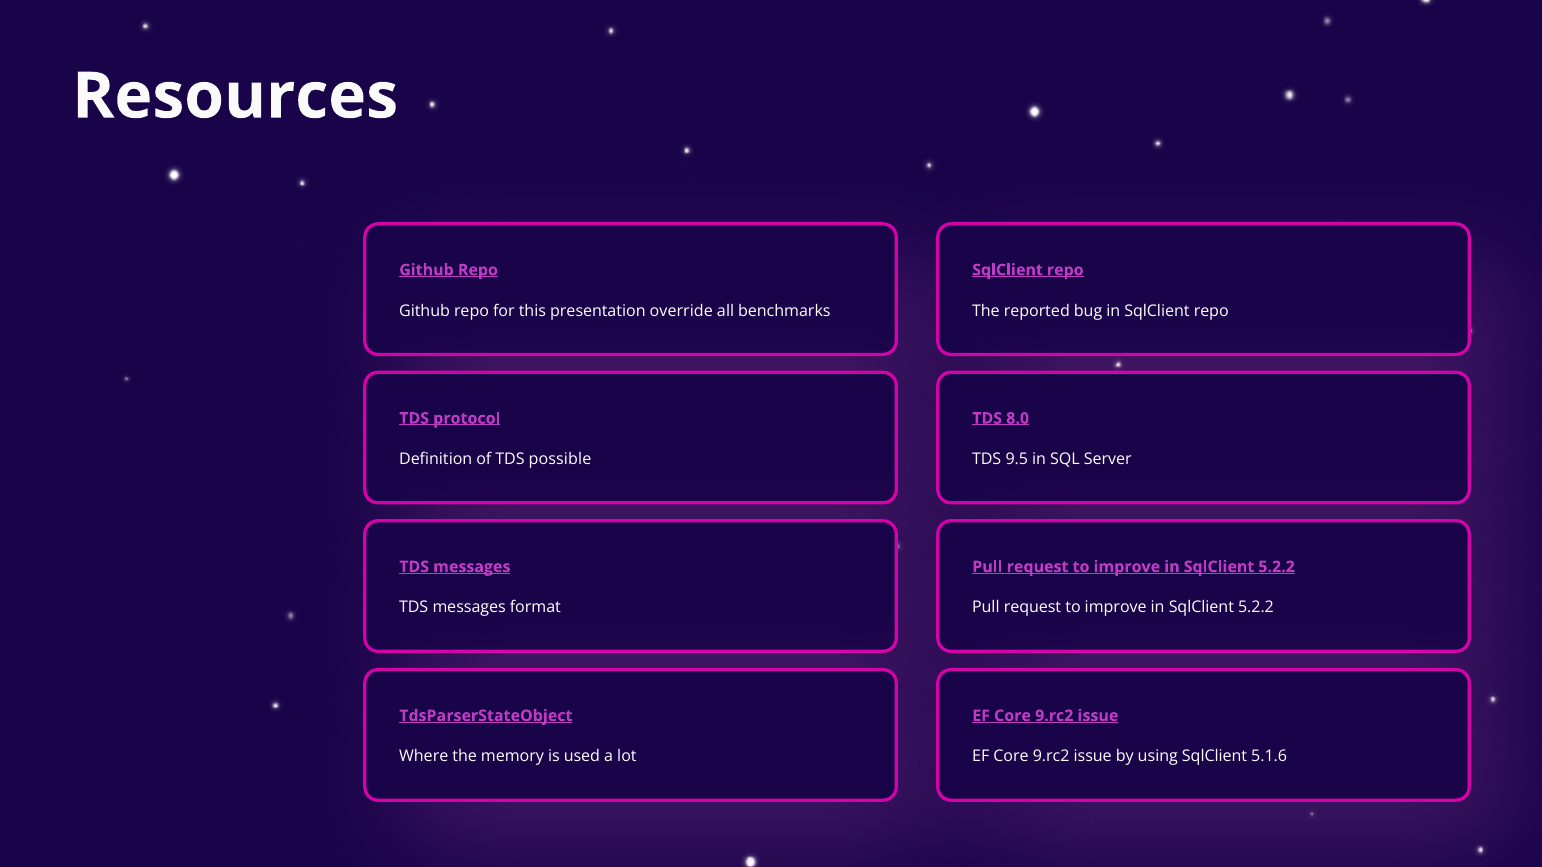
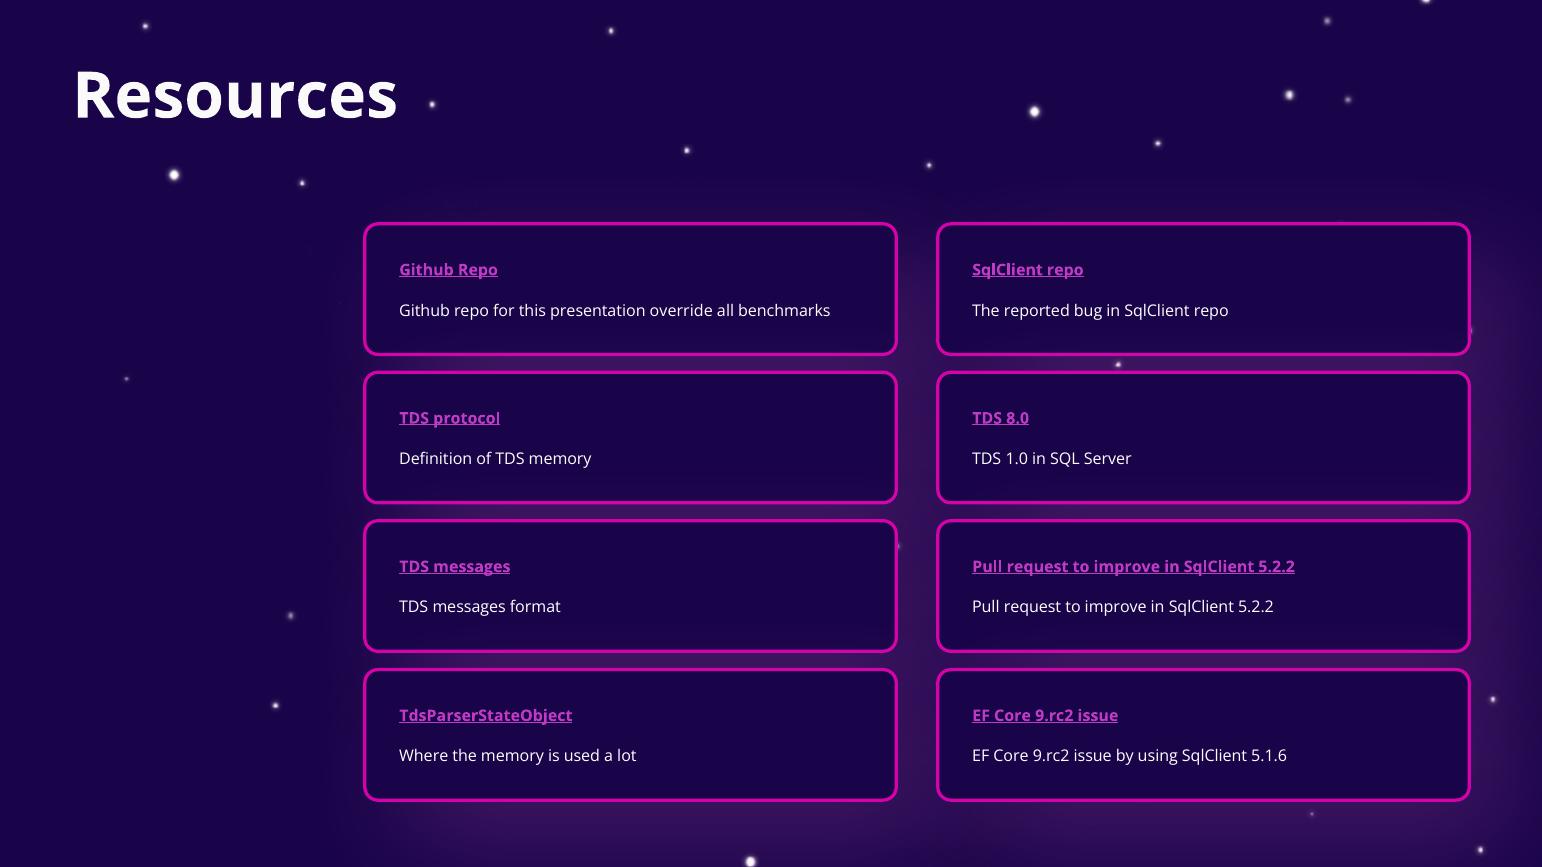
TDS possible: possible -> memory
9.5: 9.5 -> 1.0
